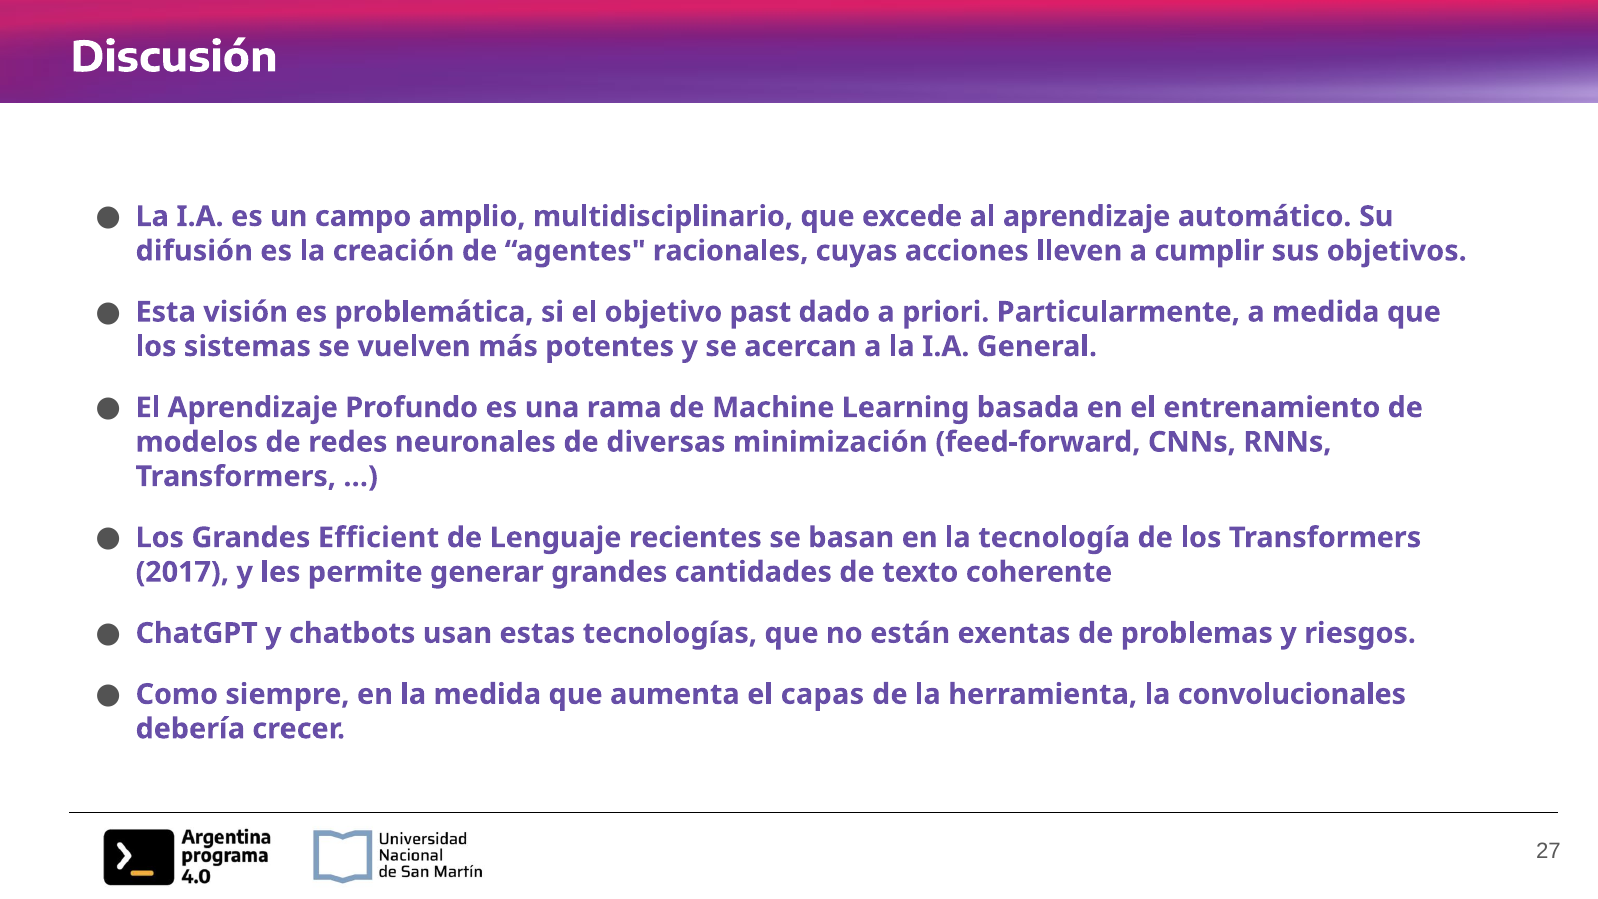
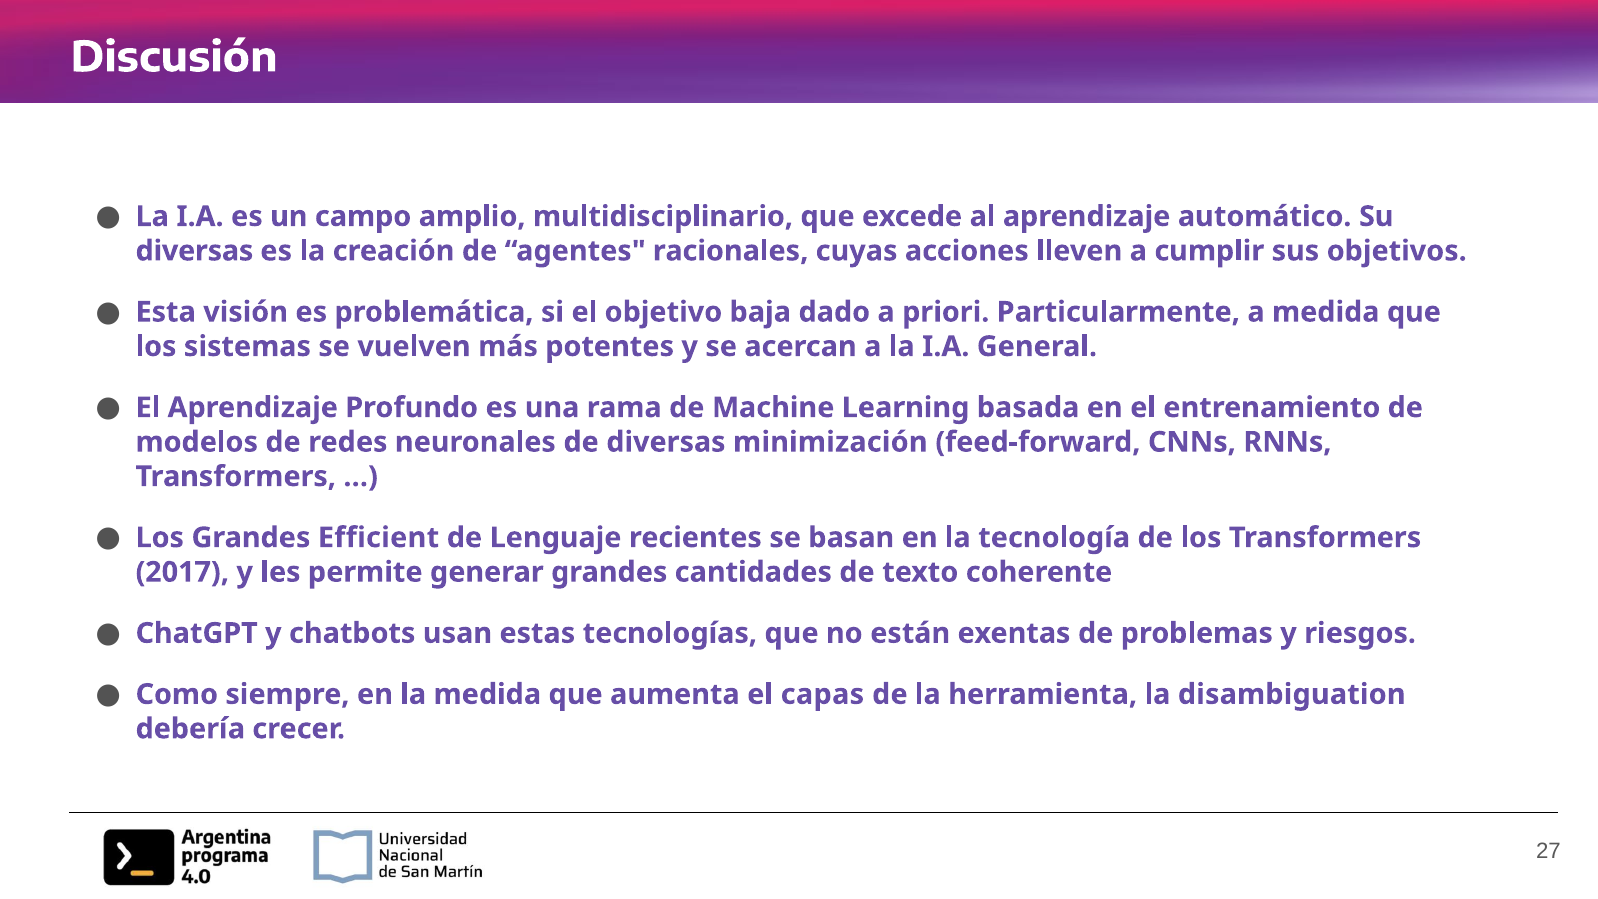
difusión at (194, 251): difusión -> diversas
past: past -> baja
convolucionales: convolucionales -> disambiguation
